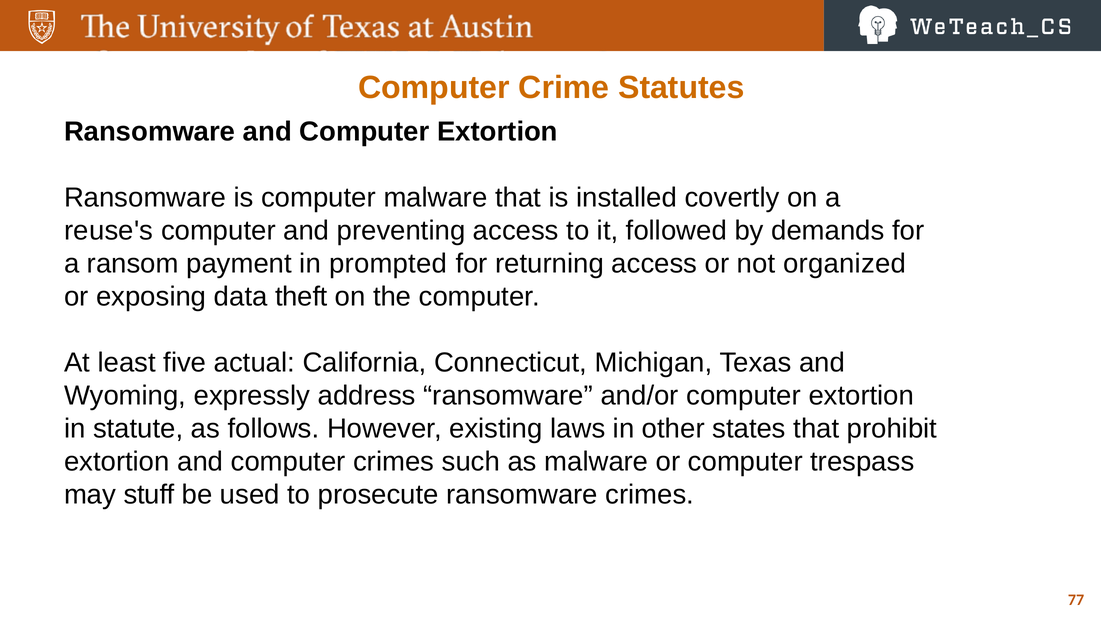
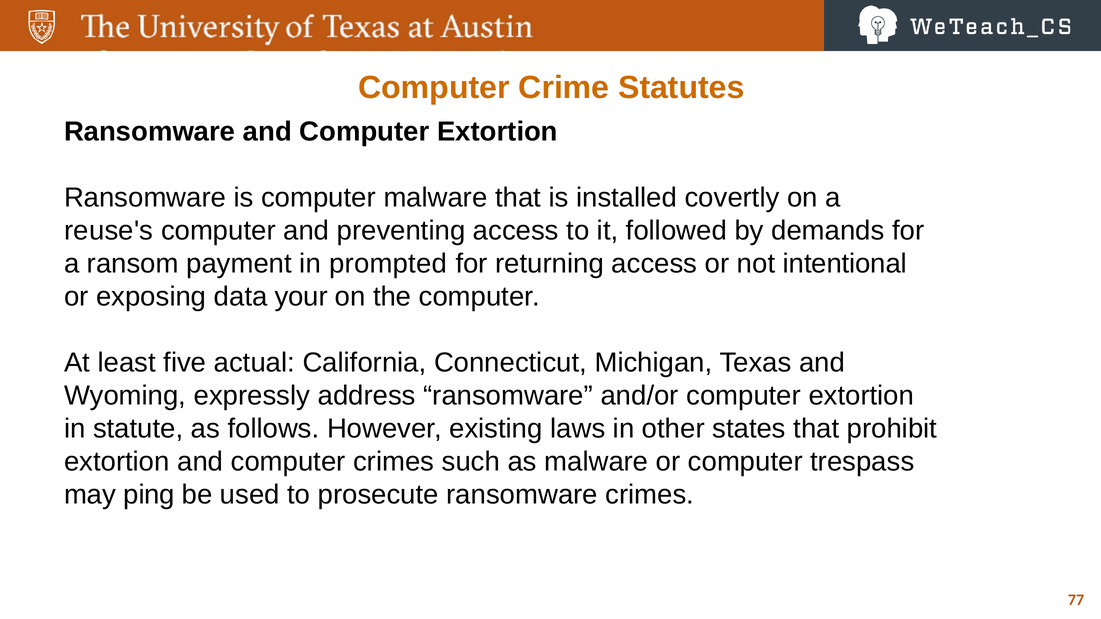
organized: organized -> intentional
theft: theft -> your
stuff: stuff -> ping
